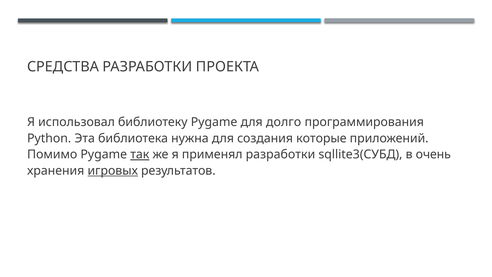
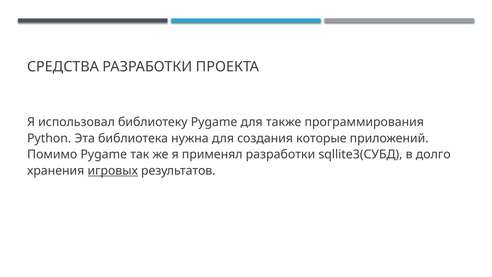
долго: долго -> также
так underline: present -> none
очень: очень -> долго
